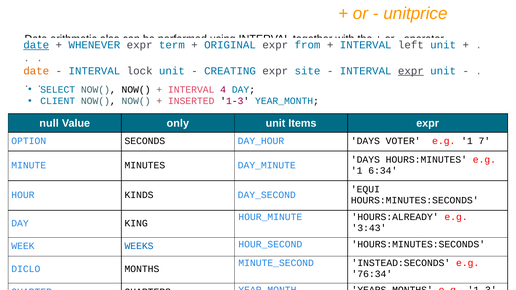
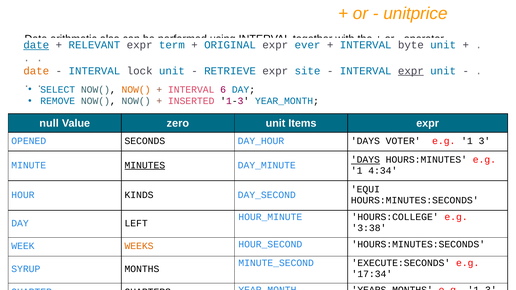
WHENEVER: WHENEVER -> RELEVANT
from: from -> ever
left: left -> byte
CREATING: CREATING -> RETRIEVE
NOW( at (136, 90) colour: black -> orange
4: 4 -> 6
CLIENT: CLIENT -> REMOVE
only: only -> zero
OPTION: OPTION -> OPENED
7: 7 -> 3
DAYS at (365, 160) underline: none -> present
MINUTES underline: none -> present
6:34: 6:34 -> 4:34
HOURS:ALREADY: HOURS:ALREADY -> HOURS:COLLEGE
KING: KING -> LEFT
3:43: 3:43 -> 3:38
WEEKS colour: blue -> orange
INSTEAD:SECONDS: INSTEAD:SECONDS -> EXECUTE:SECONDS
DICLO: DICLO -> SYRUP
76:34: 76:34 -> 17:34
